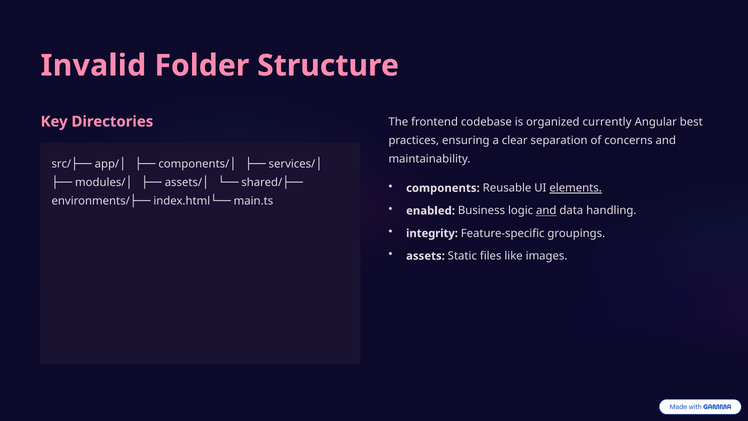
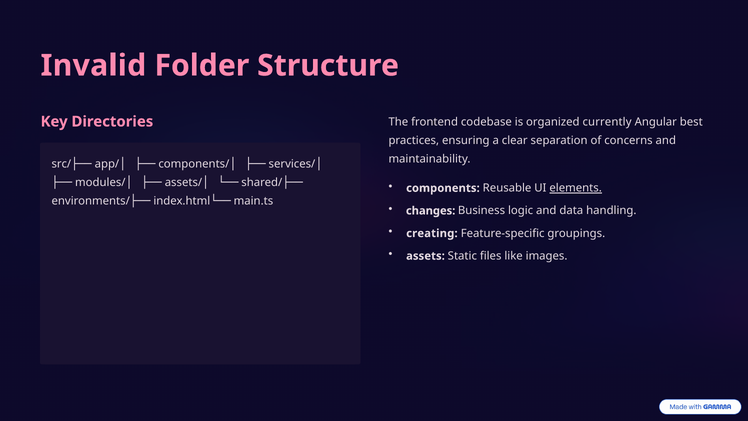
enabled: enabled -> changes
and at (546, 211) underline: present -> none
integrity: integrity -> creating
